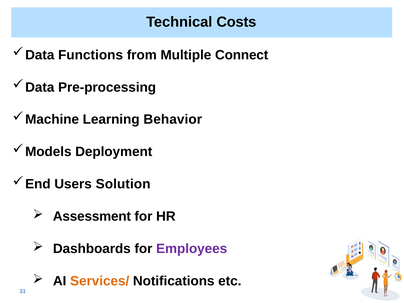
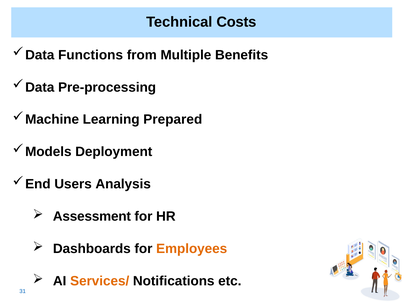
Connect: Connect -> Benefits
Behavior: Behavior -> Prepared
Solution: Solution -> Analysis
Employees colour: purple -> orange
